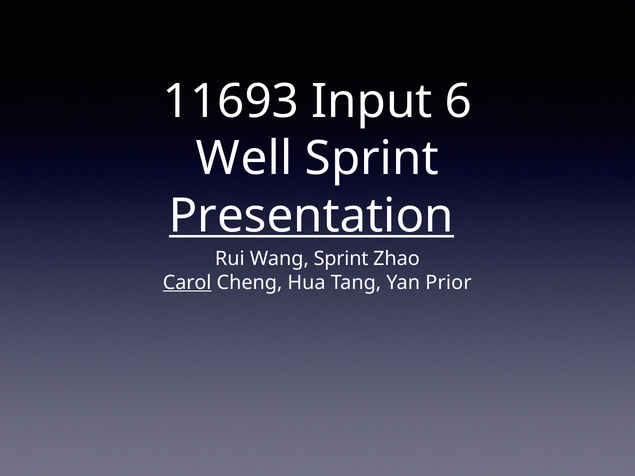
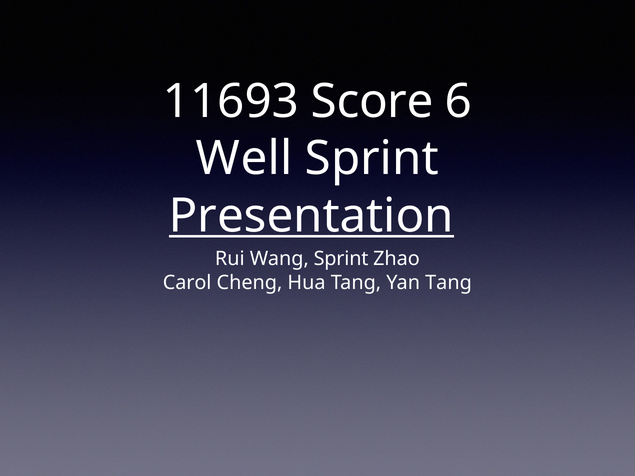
Input: Input -> Score
Carol underline: present -> none
Yan Prior: Prior -> Tang
